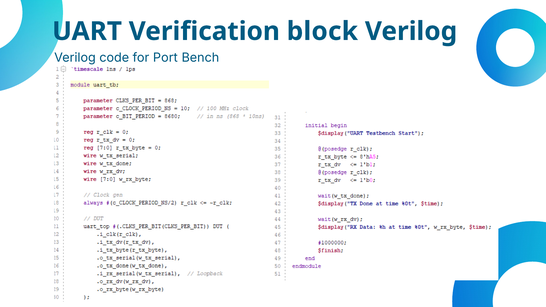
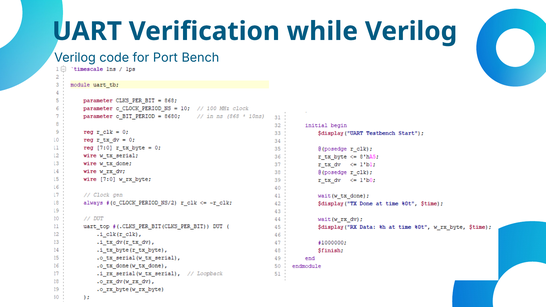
block: block -> while
